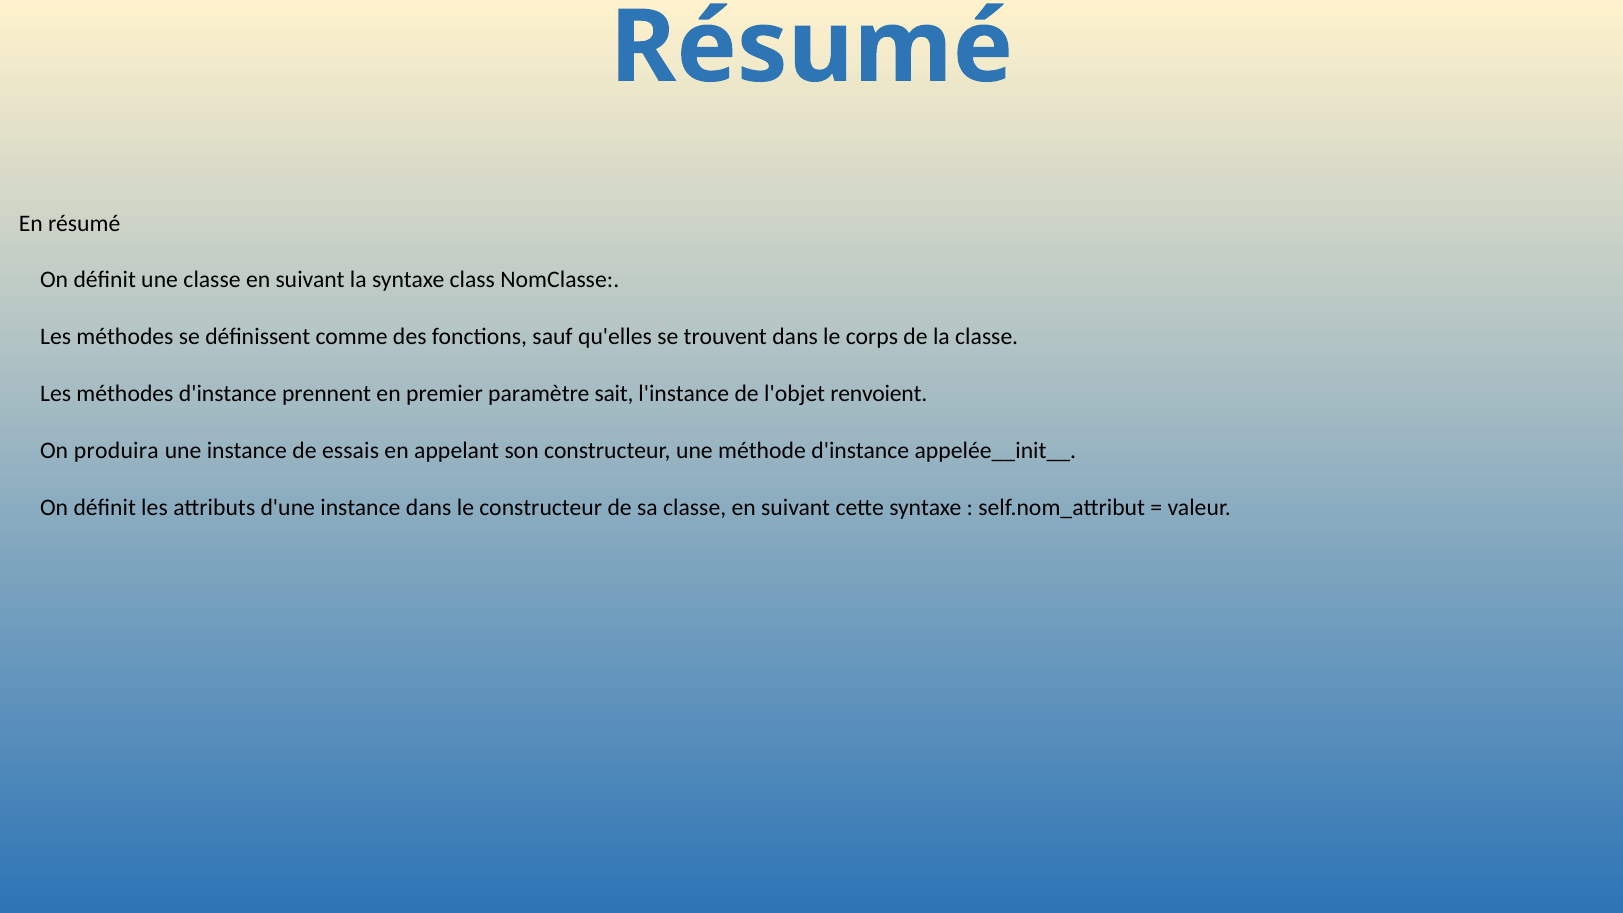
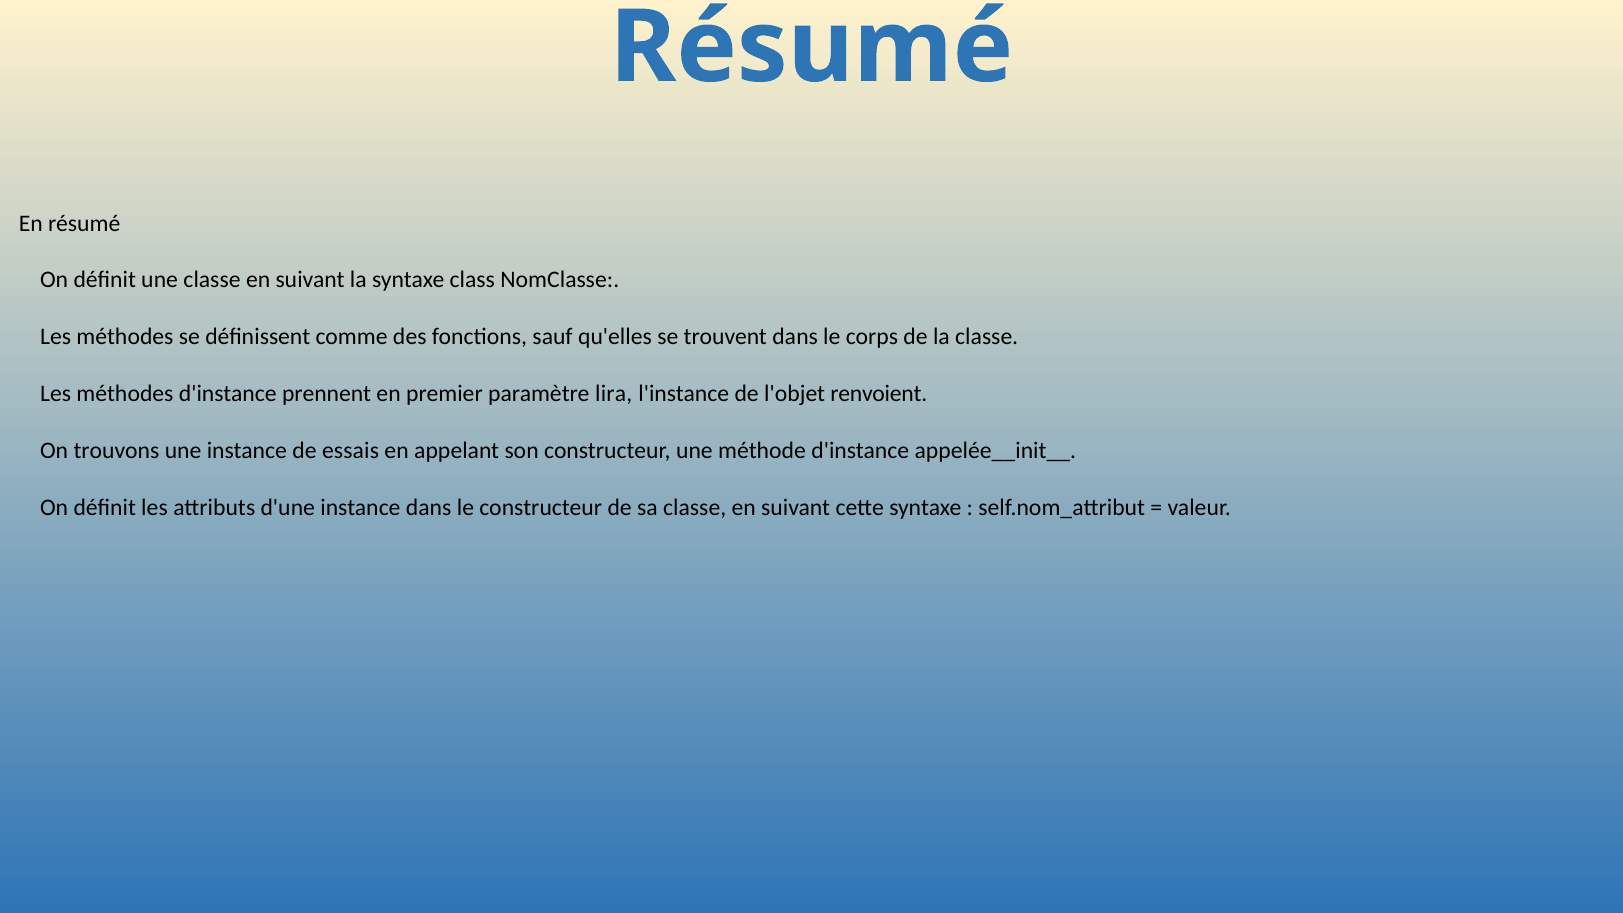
sait: sait -> lira
produira: produira -> trouvons
